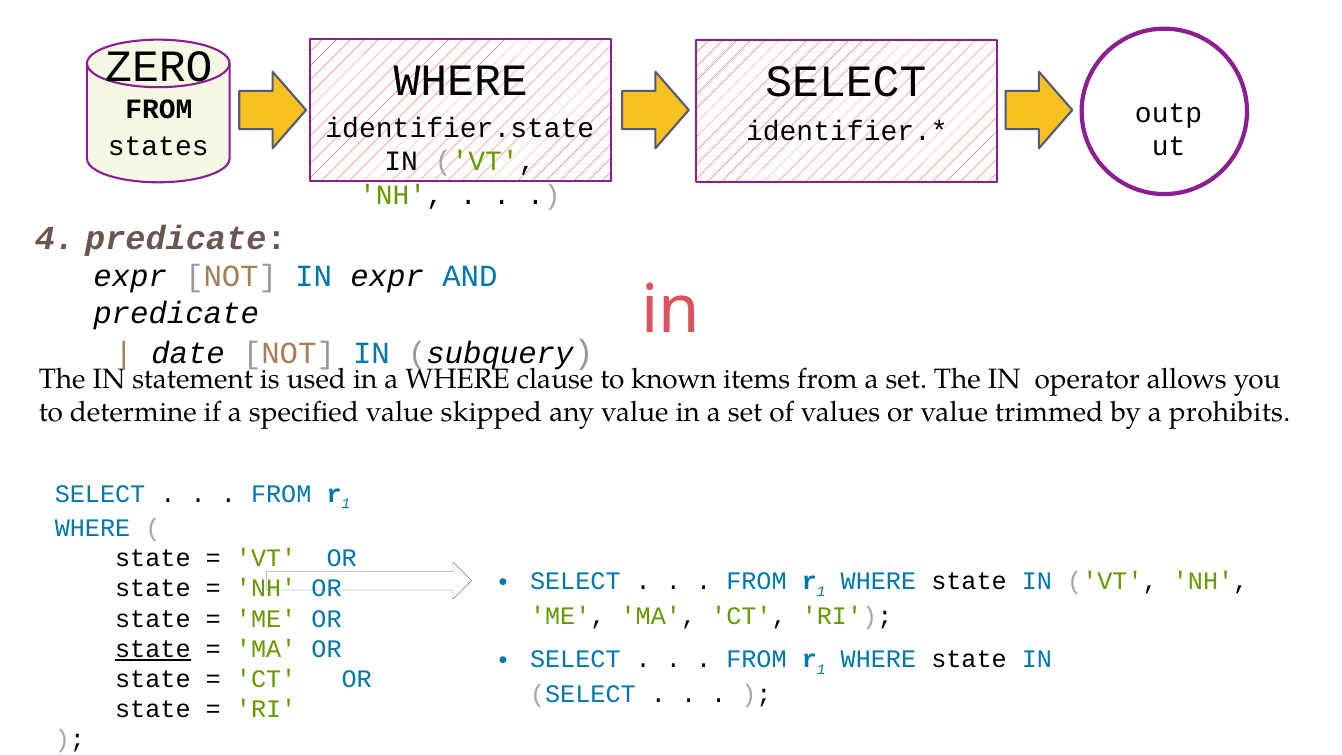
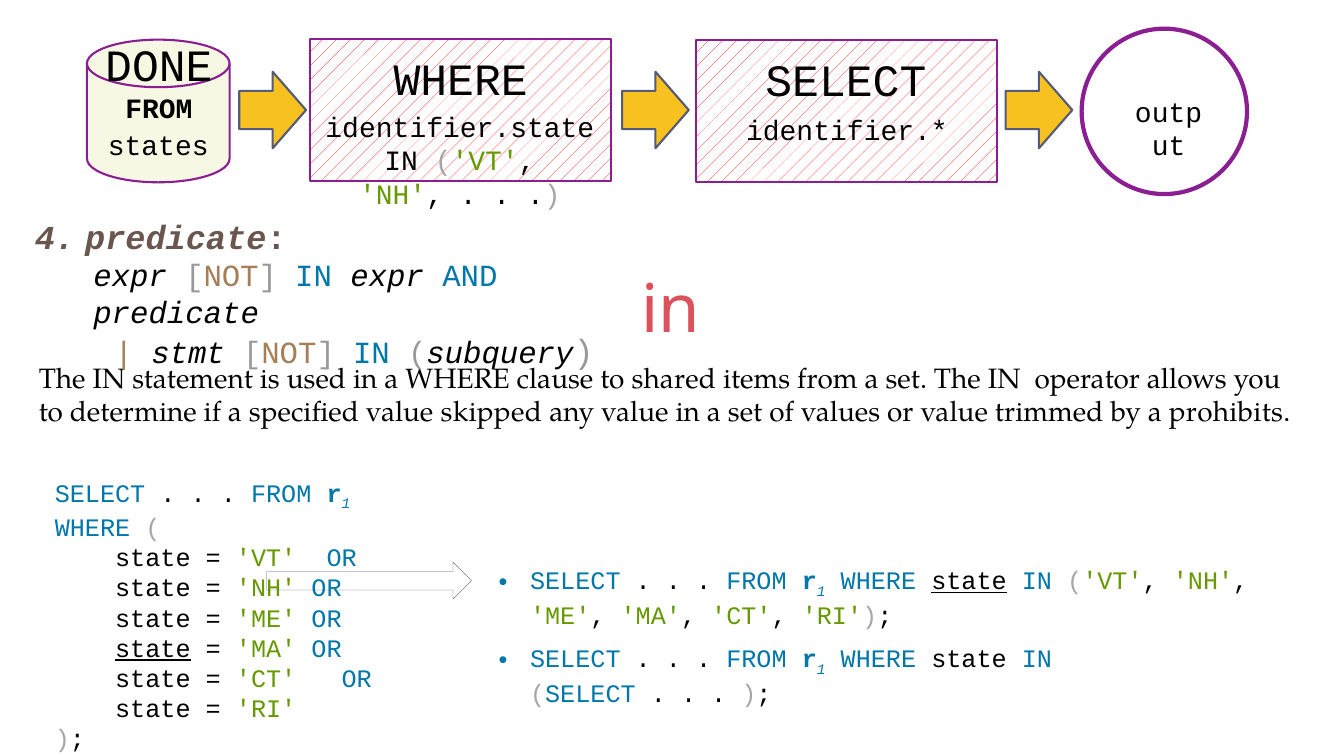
ZERO: ZERO -> DONE
date: date -> stmt
known: known -> shared
state at (969, 582) underline: none -> present
